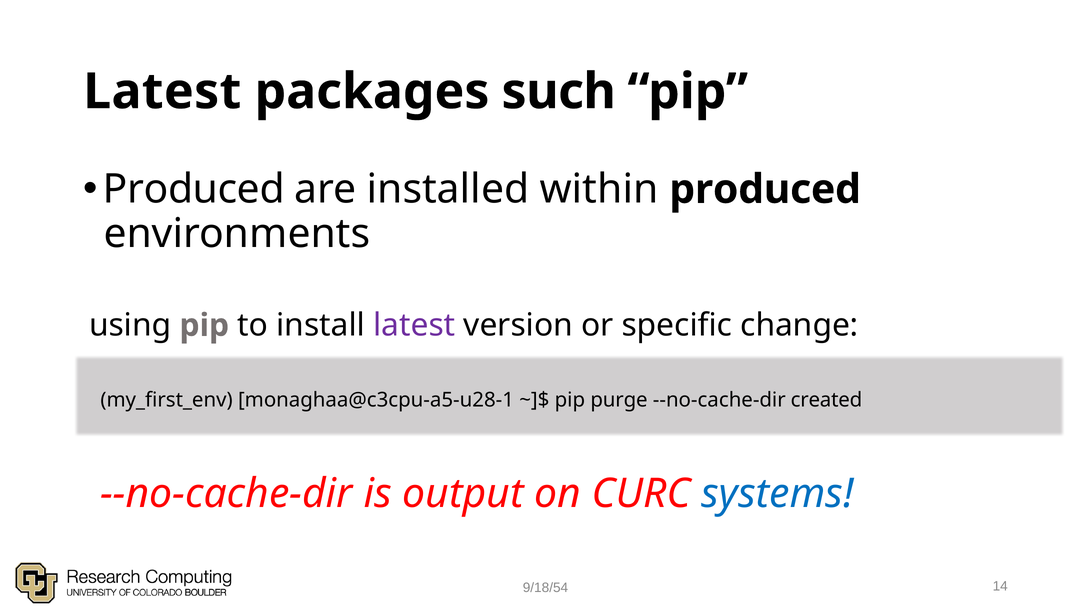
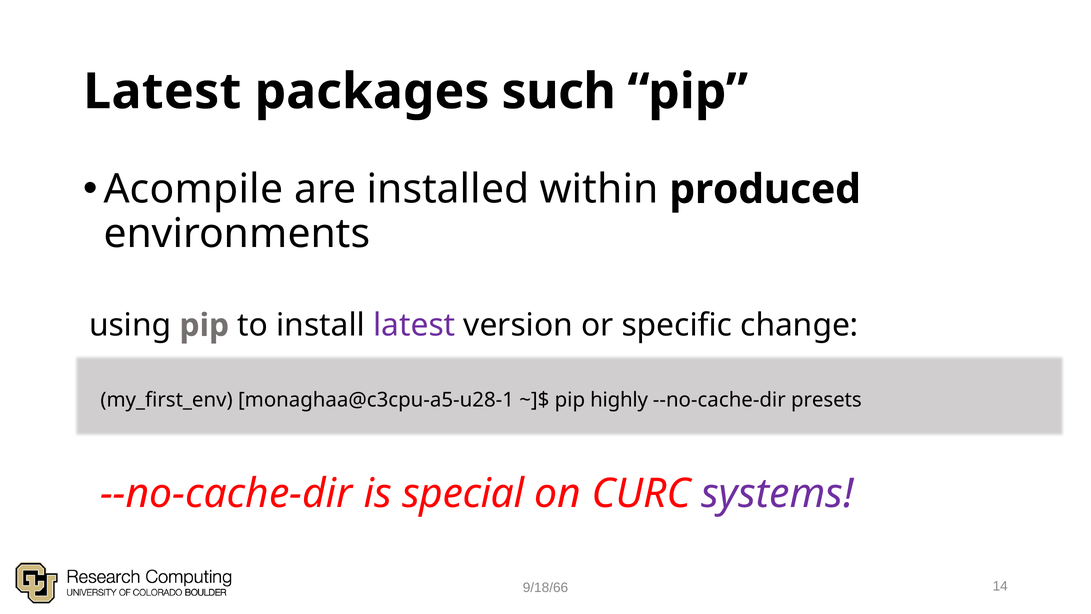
Produced at (194, 189): Produced -> Acompile
purge: purge -> highly
created: created -> presets
output: output -> special
systems colour: blue -> purple
9/18/54: 9/18/54 -> 9/18/66
